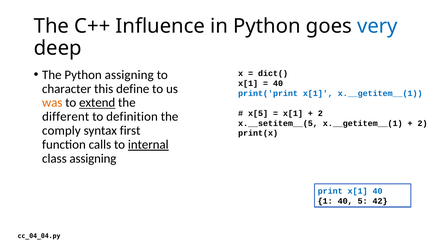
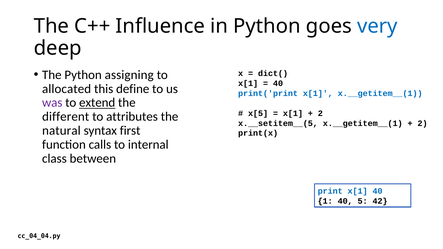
character: character -> allocated
was colour: orange -> purple
definition: definition -> attributes
comply: comply -> natural
internal underline: present -> none
class assigning: assigning -> between
